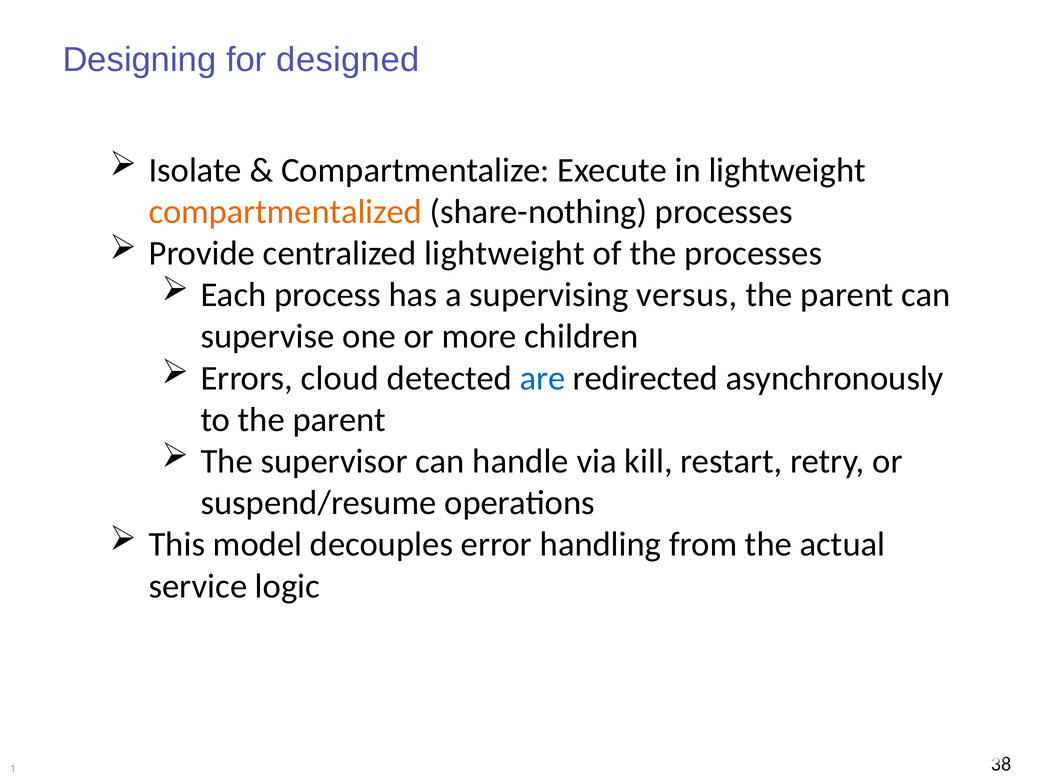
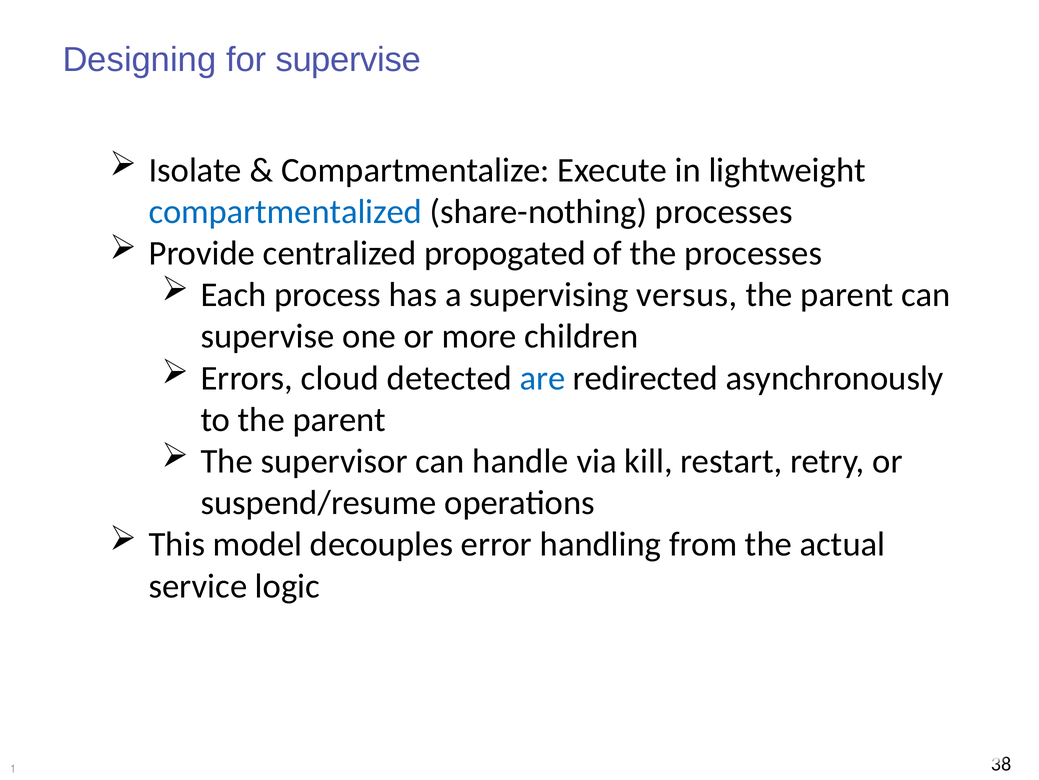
for designed: designed -> supervise
compartmentalized colour: orange -> blue
centralized lightweight: lightweight -> propogated
